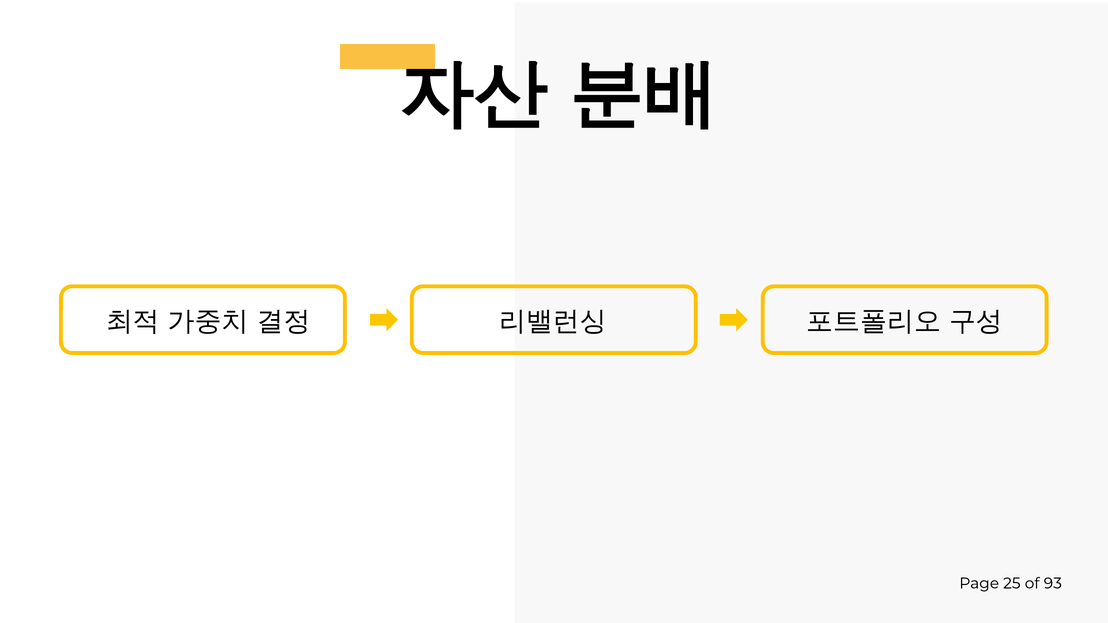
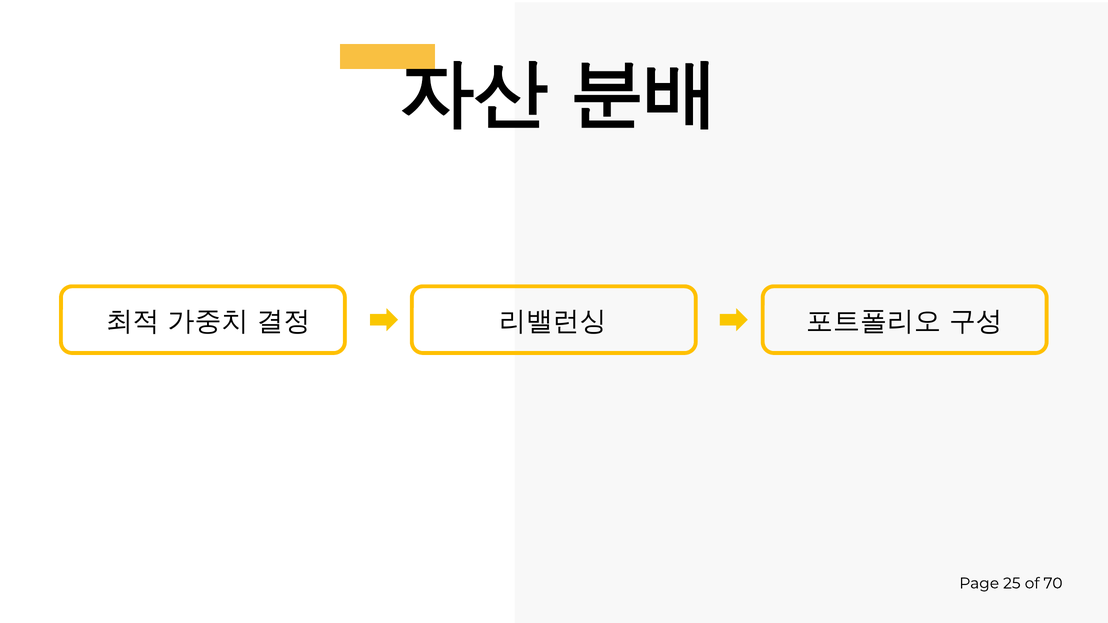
93: 93 -> 70
